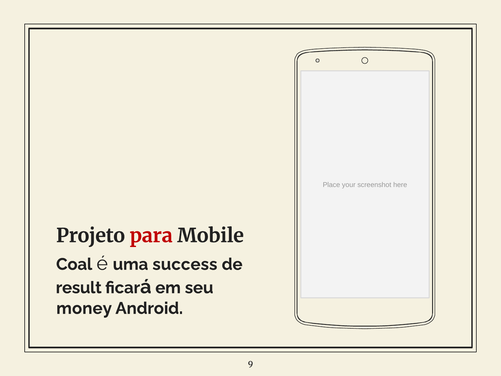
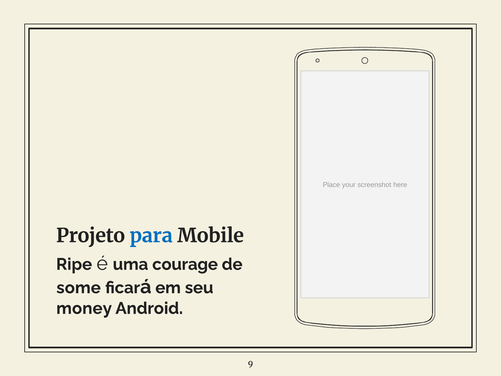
para colour: red -> blue
Coal: Coal -> Ripe
success: success -> courage
result: result -> some
